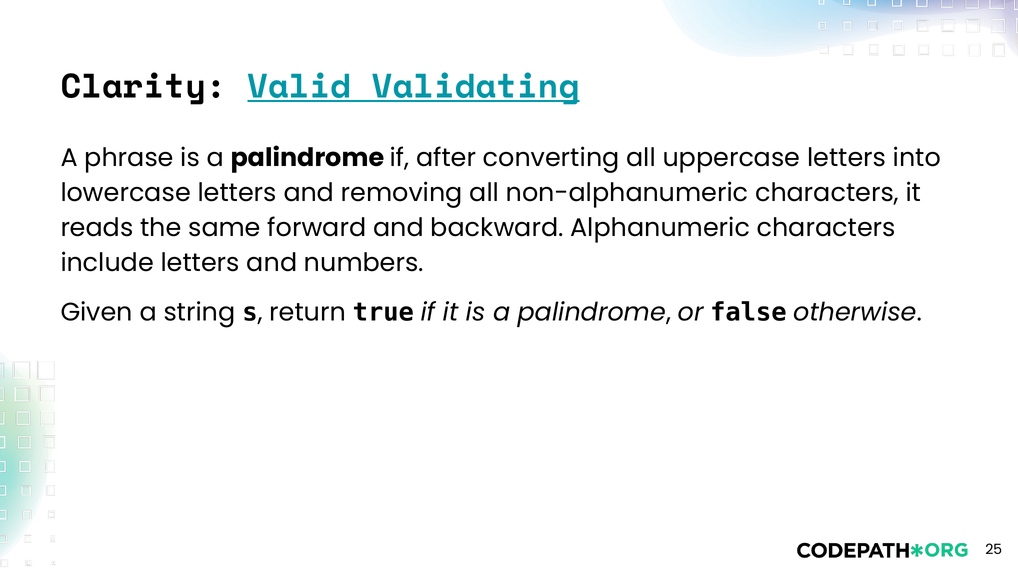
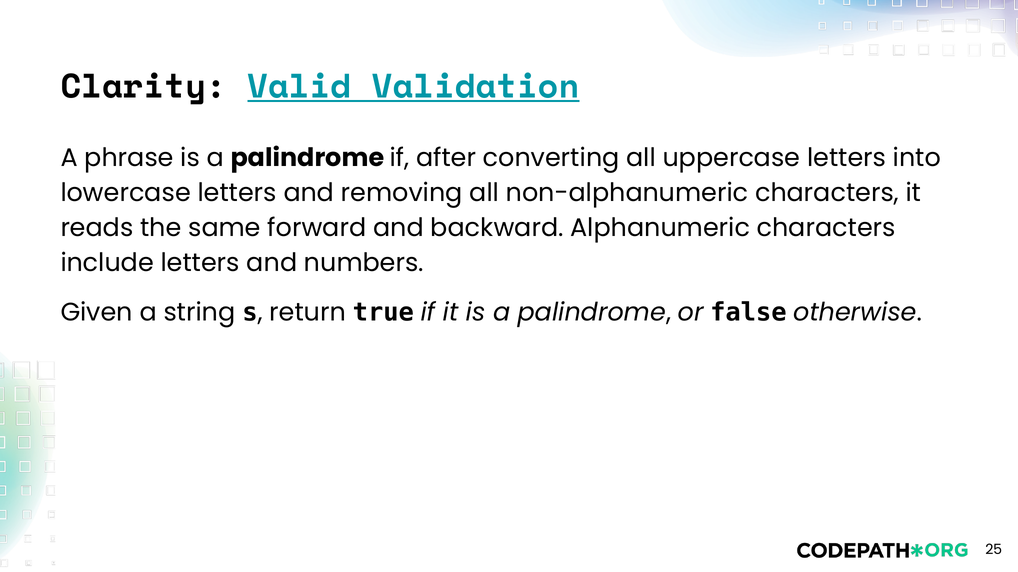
Validating: Validating -> Validation
